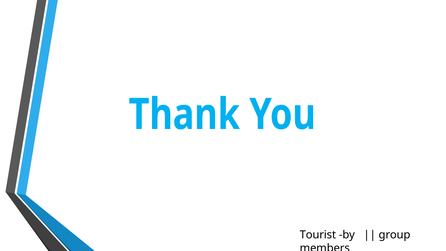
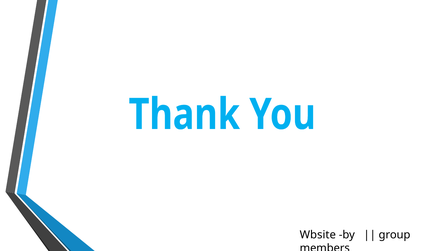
Tourist: Tourist -> Wbsite
